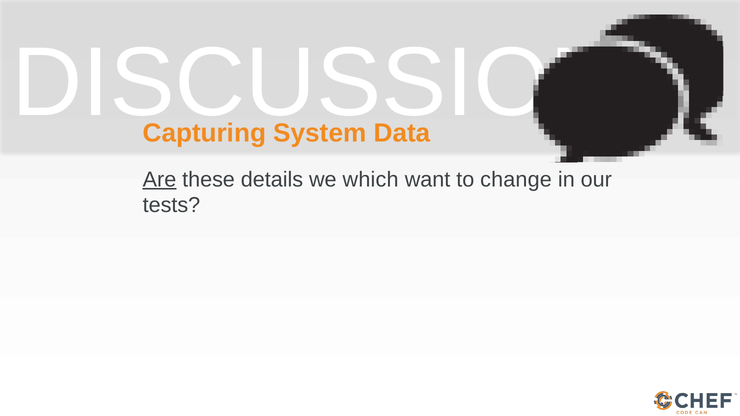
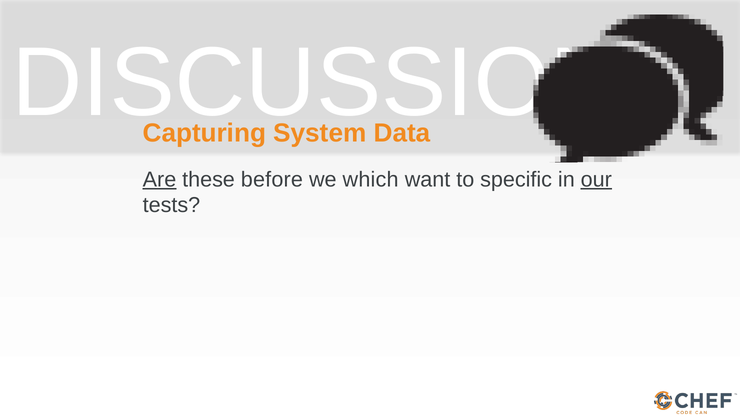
details: details -> before
change: change -> specific
our underline: none -> present
